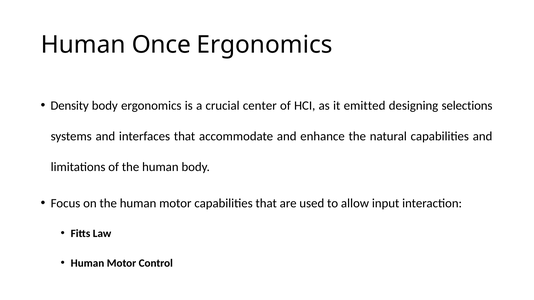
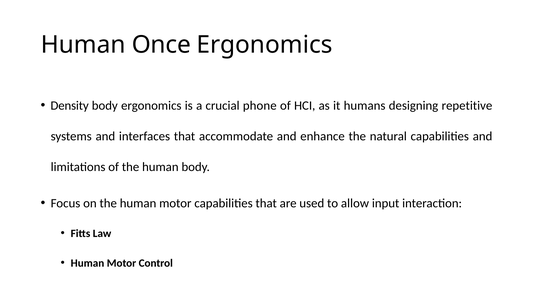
center: center -> phone
emitted: emitted -> humans
selections: selections -> repetitive
